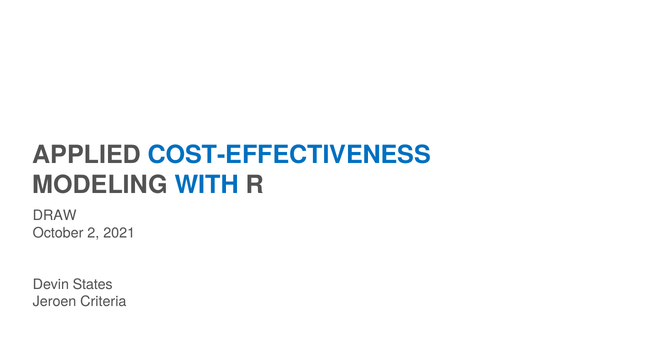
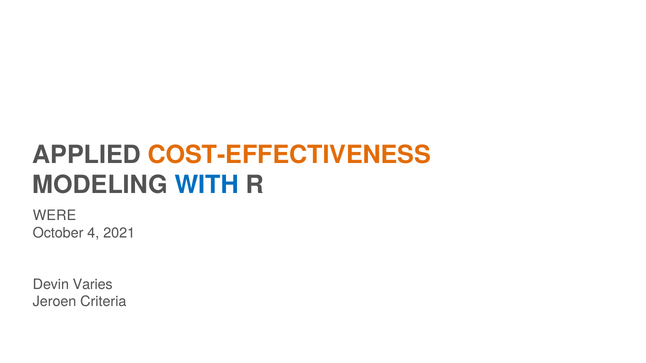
COST-EFFECTIVENESS colour: blue -> orange
DRAW: DRAW -> WERE
2: 2 -> 4
States: States -> Varies
